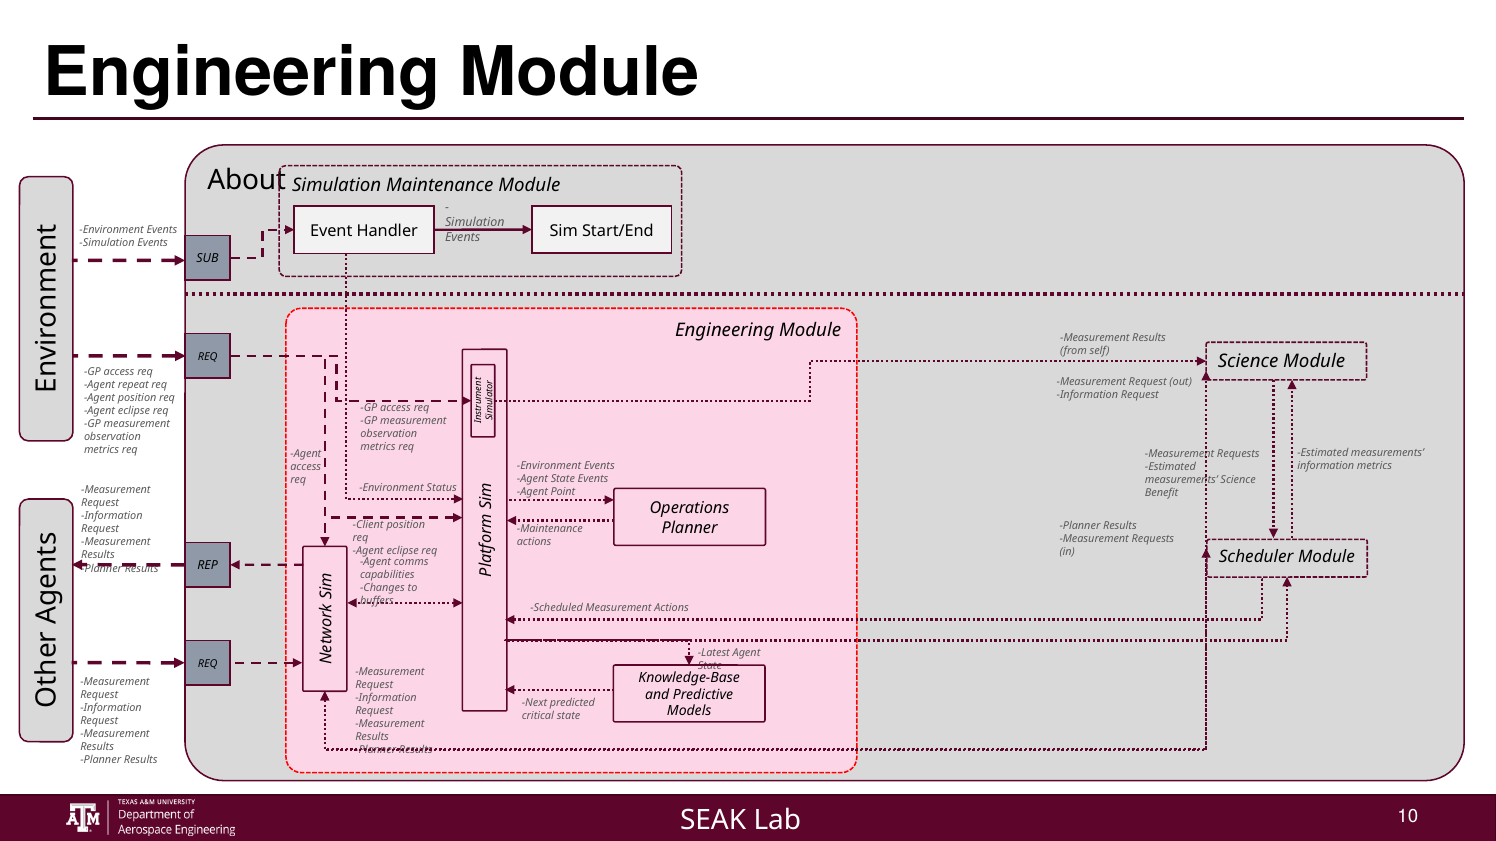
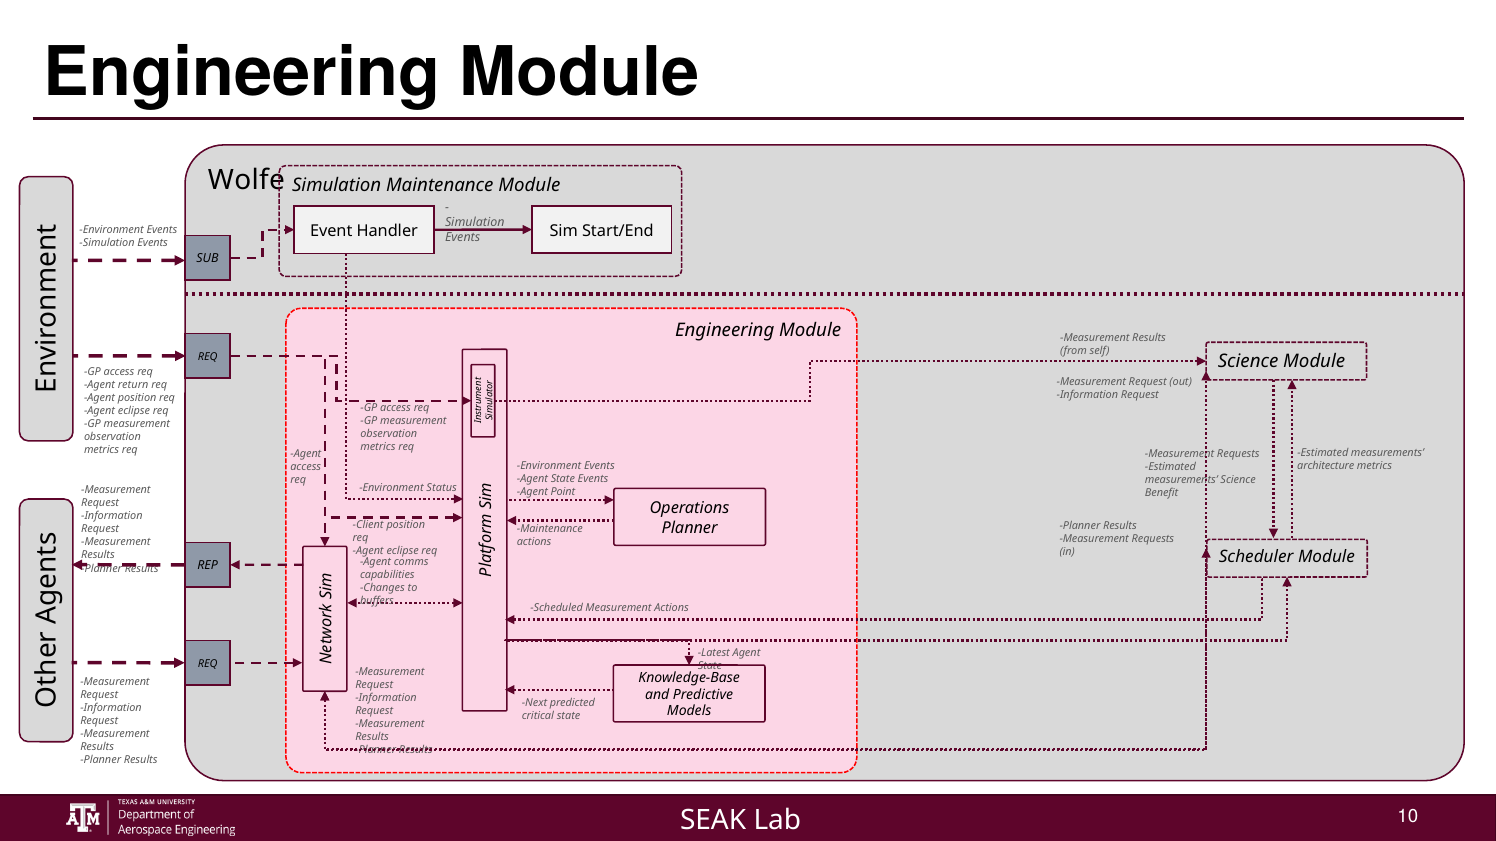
About: About -> Wolfe
repeat: repeat -> return
information at (1326, 467): information -> architecture
